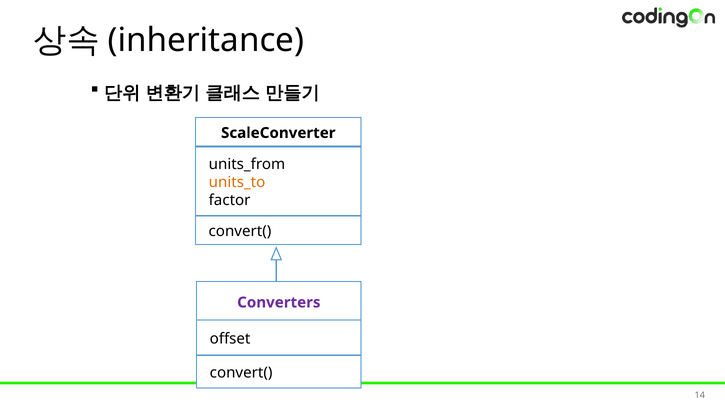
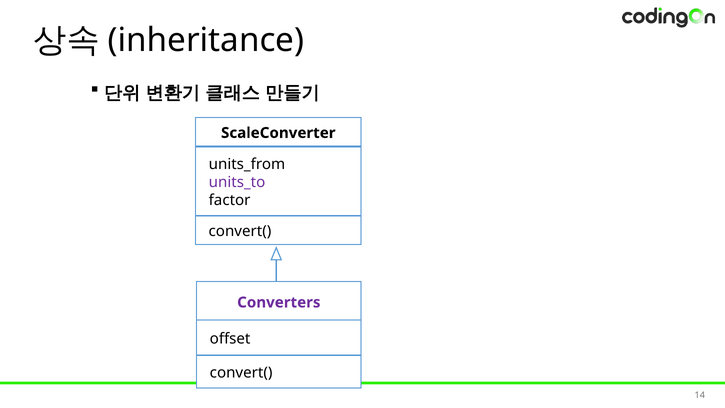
units_to colour: orange -> purple
